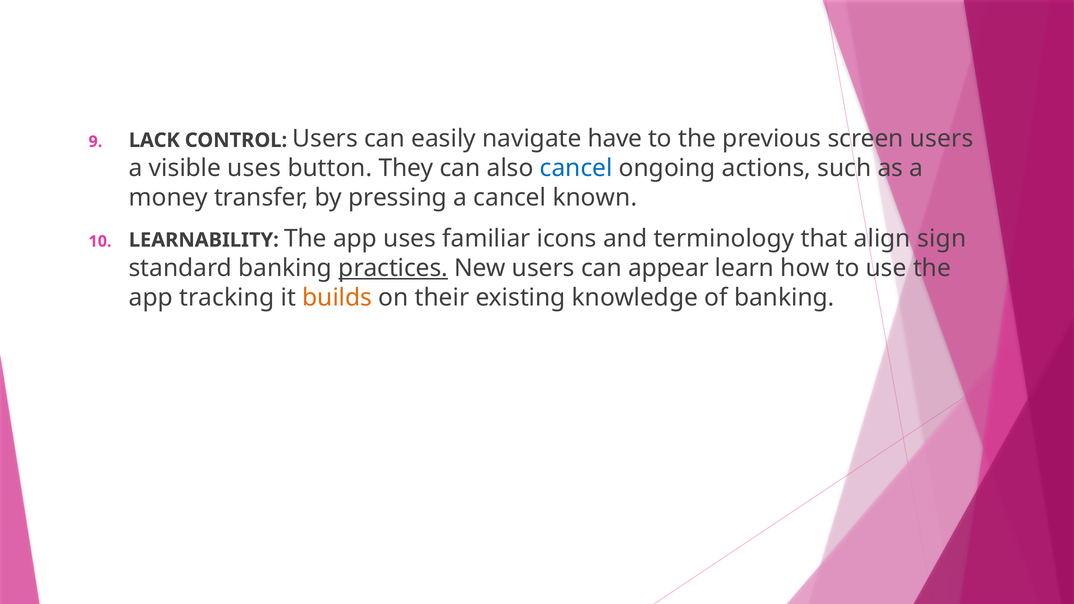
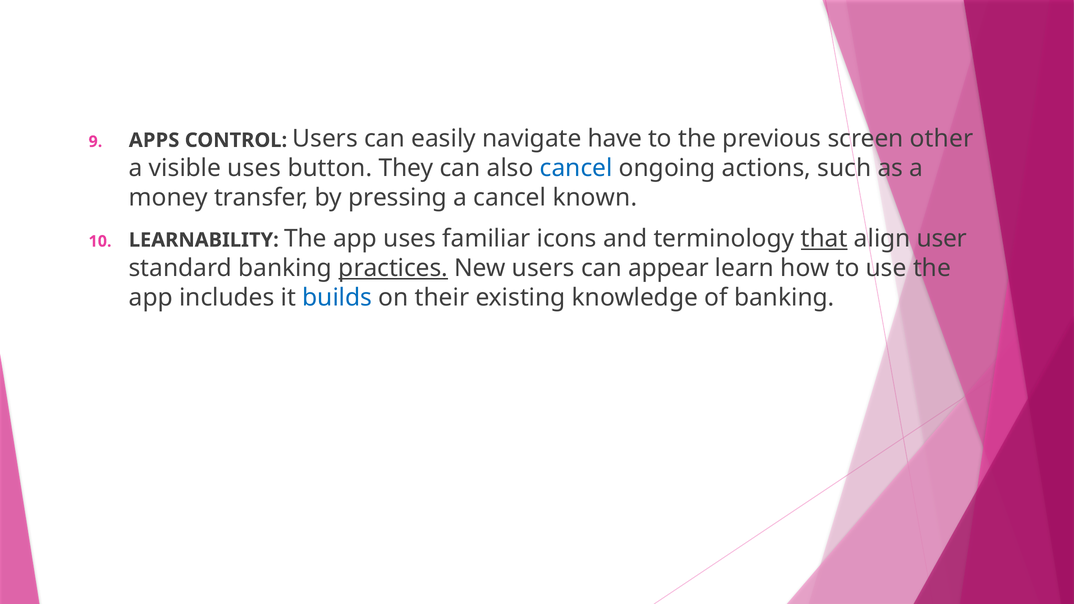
LACK: LACK -> APPS
screen users: users -> other
that underline: none -> present
sign: sign -> user
tracking: tracking -> includes
builds colour: orange -> blue
